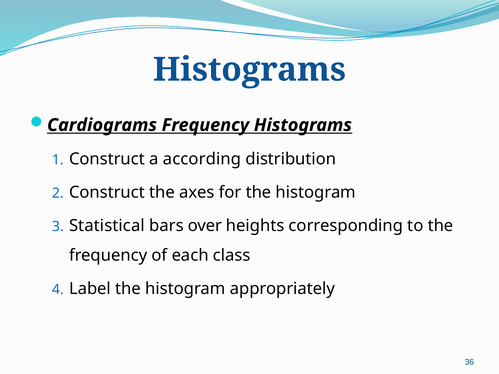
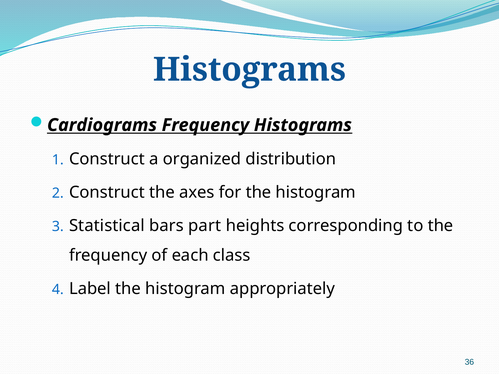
according: according -> organized
over: over -> part
